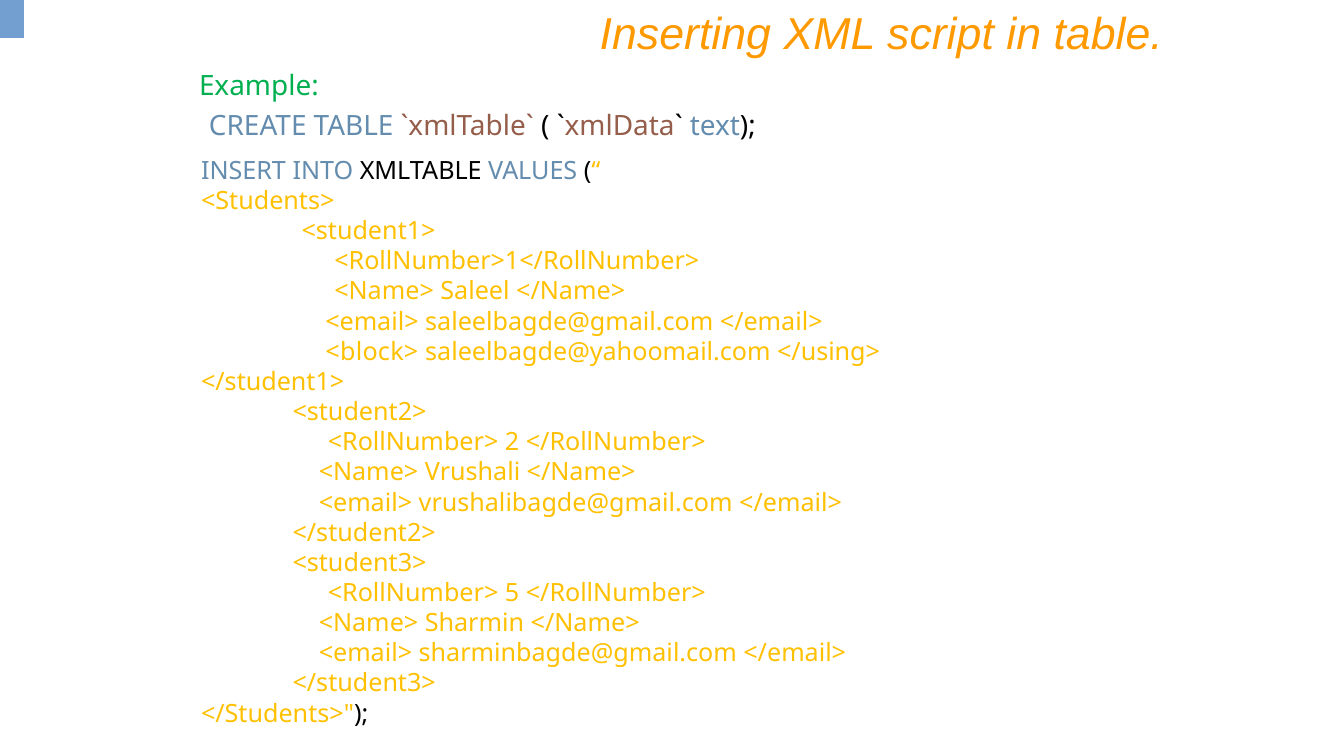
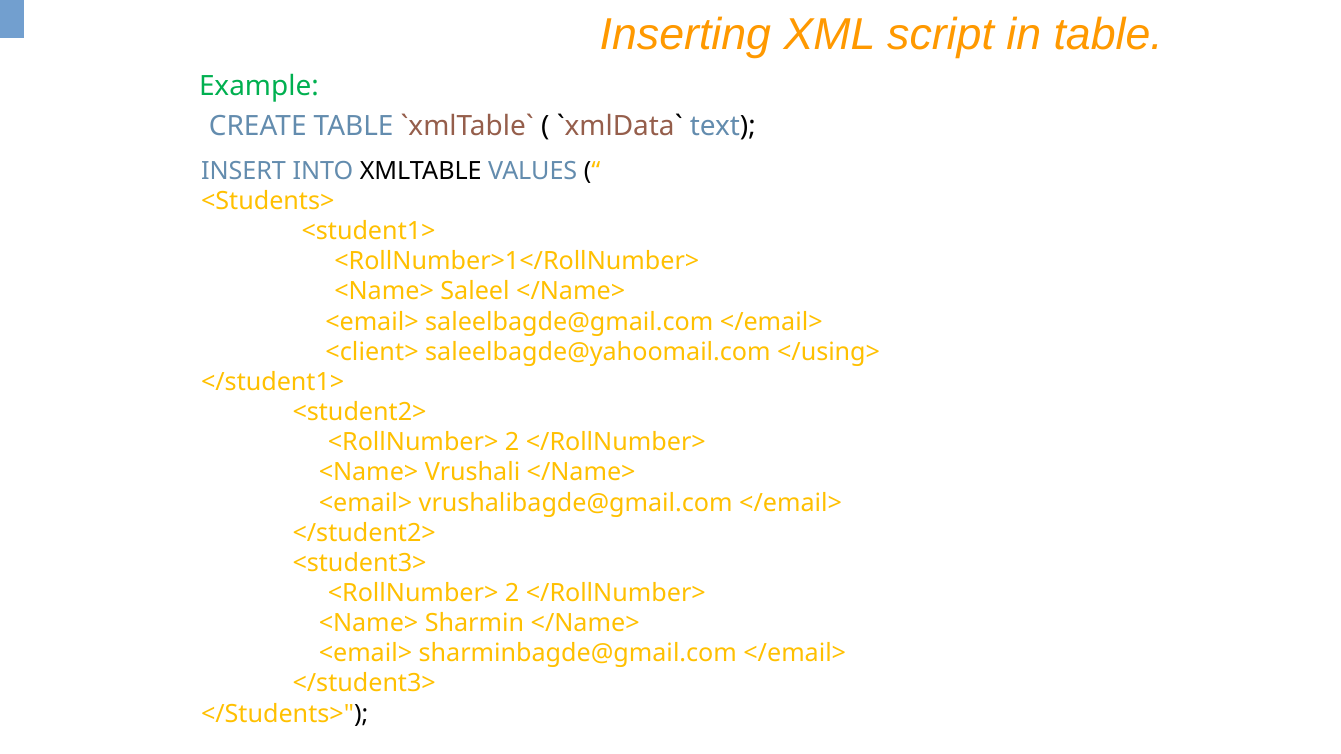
<block>: <block> -> <client>
5 at (512, 593): 5 -> 2
